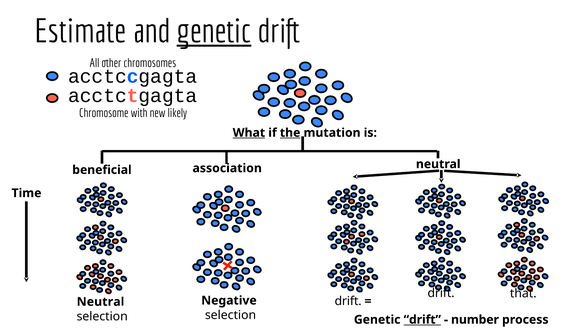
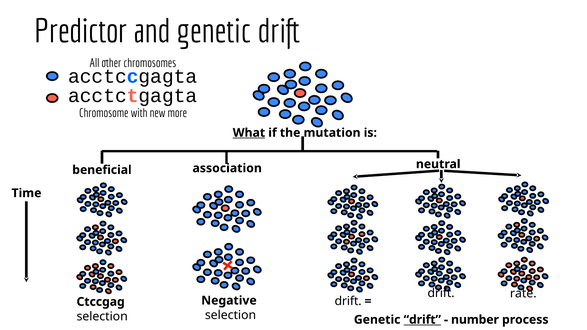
Estimate: Estimate -> Predictor
genetic at (214, 31) underline: present -> none
likely: likely -> more
the underline: present -> none
that: that -> rate
Neutral at (101, 302): Neutral -> Ctccgag
